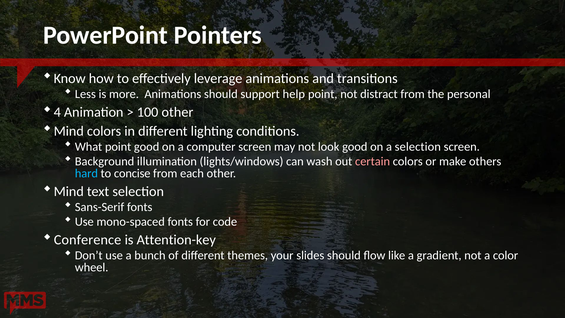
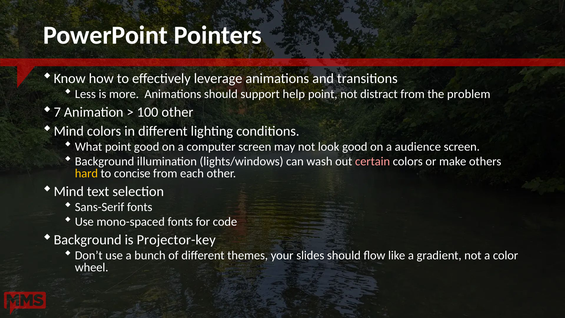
personal: personal -> problem
4: 4 -> 7
a selection: selection -> audience
hard colour: light blue -> yellow
Conference at (88, 240): Conference -> Background
Attention-key: Attention-key -> Projector-key
